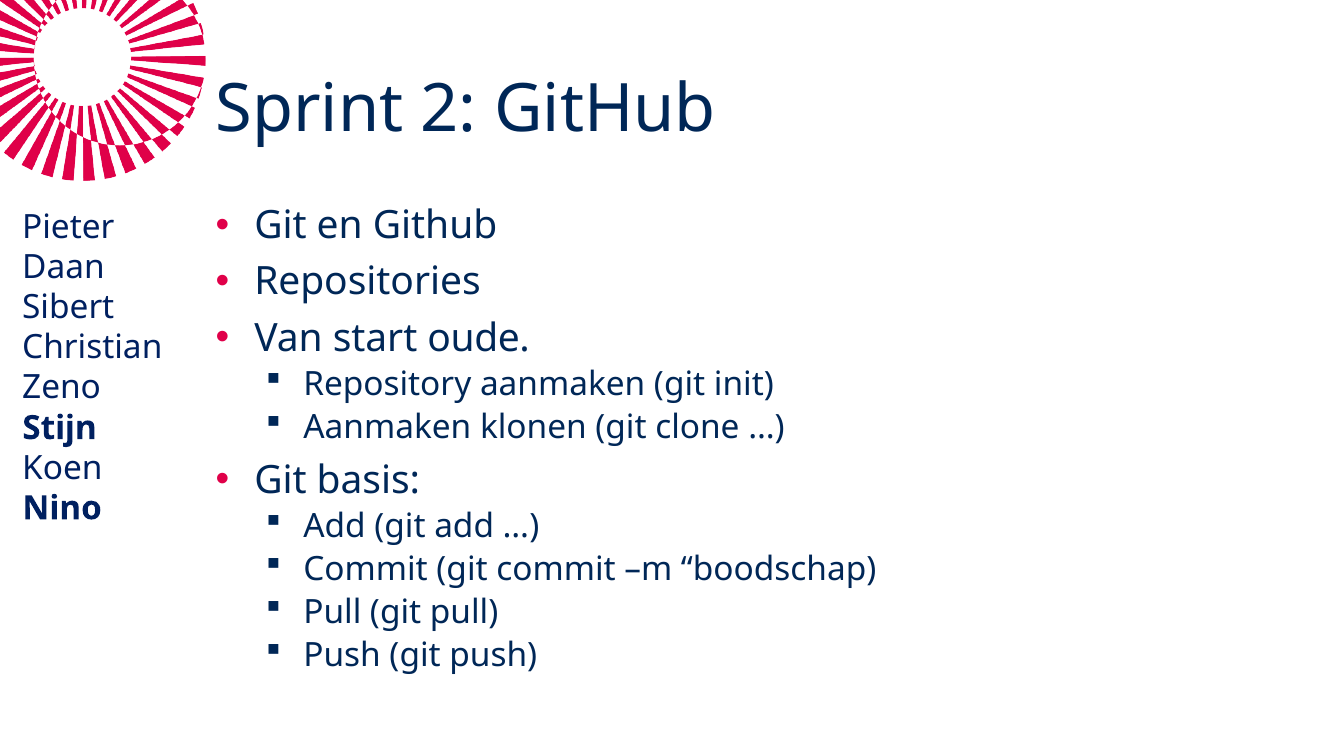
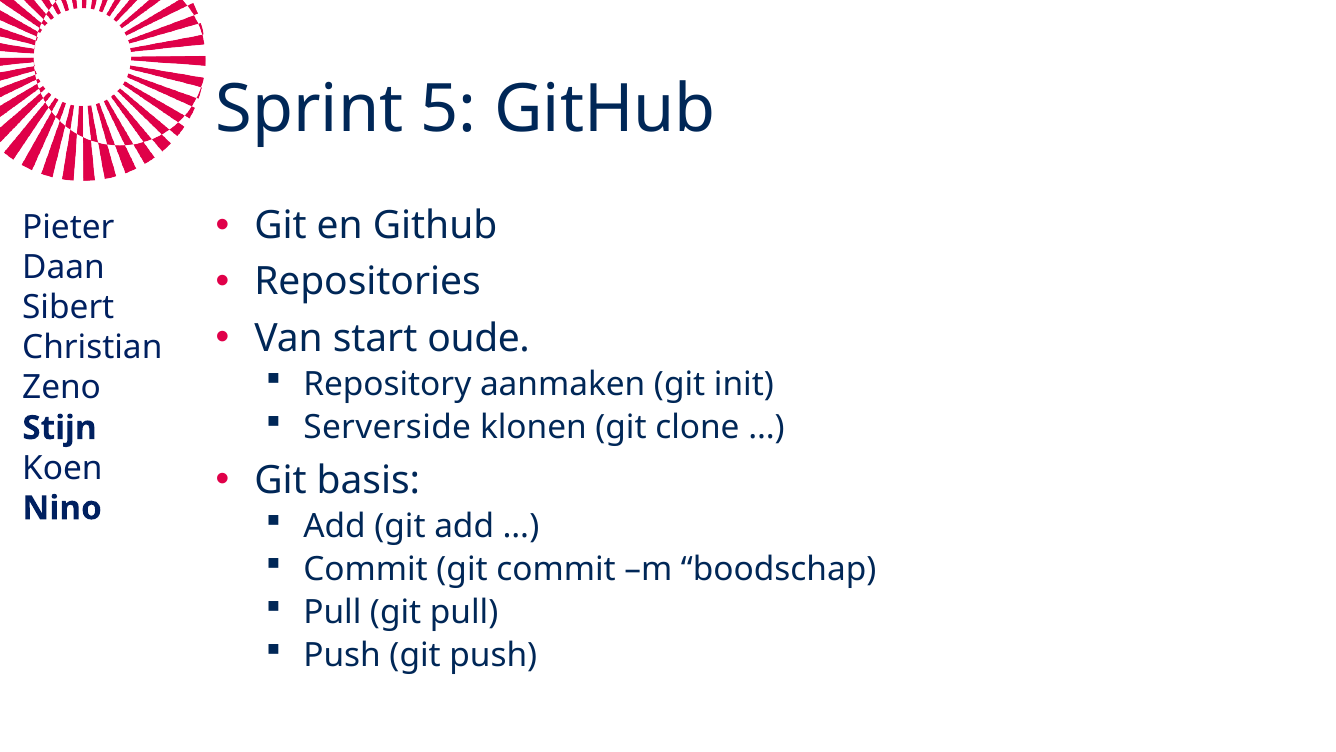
2: 2 -> 5
Aanmaken at (387, 427): Aanmaken -> Serverside
